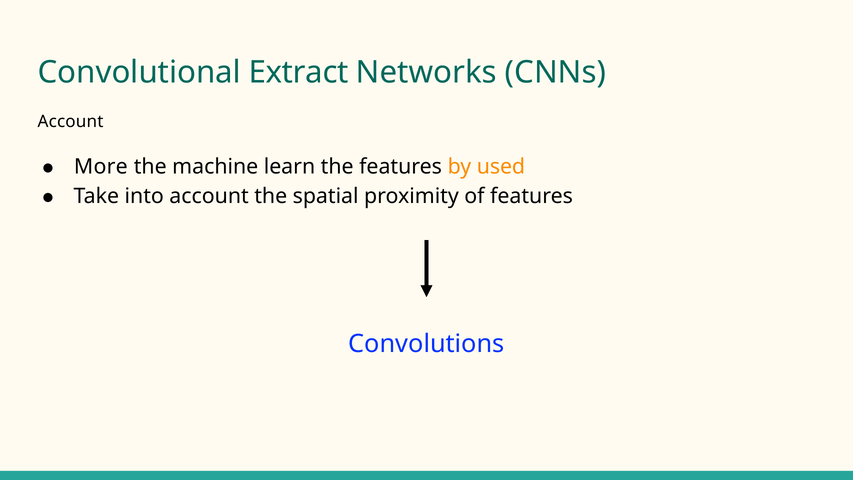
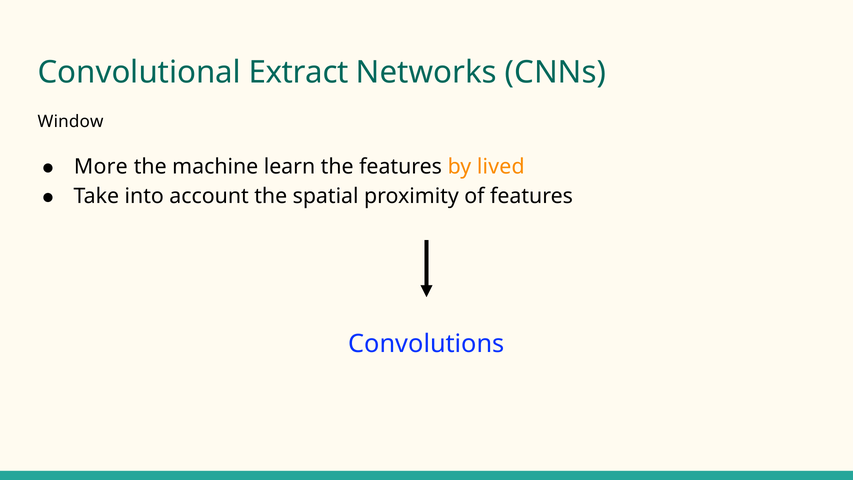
Account at (71, 122): Account -> Window
used: used -> lived
